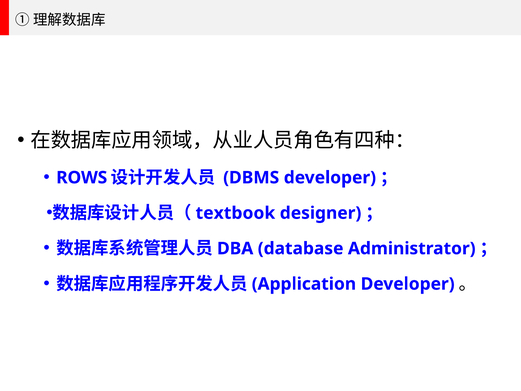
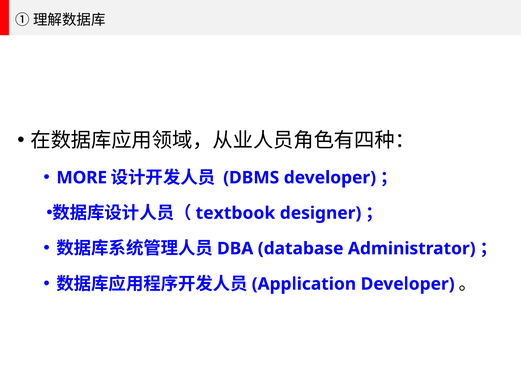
ROWS: ROWS -> MORE
